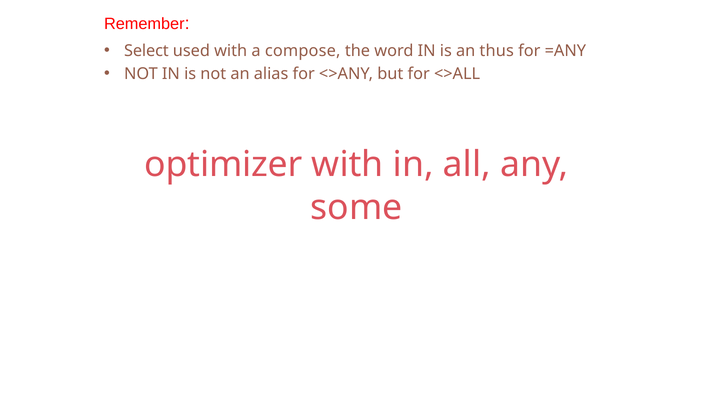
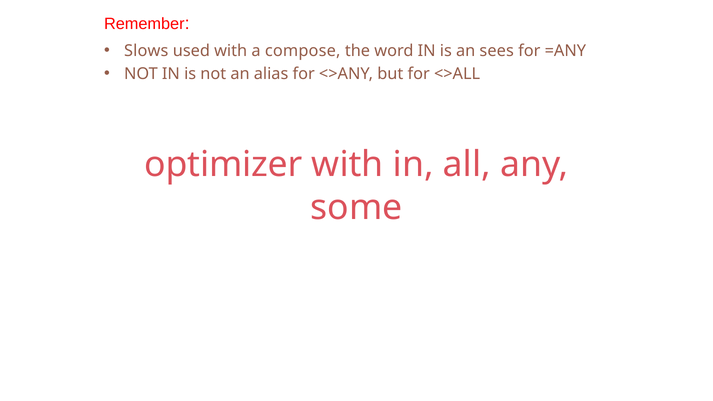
Select: Select -> Slows
thus: thus -> sees
